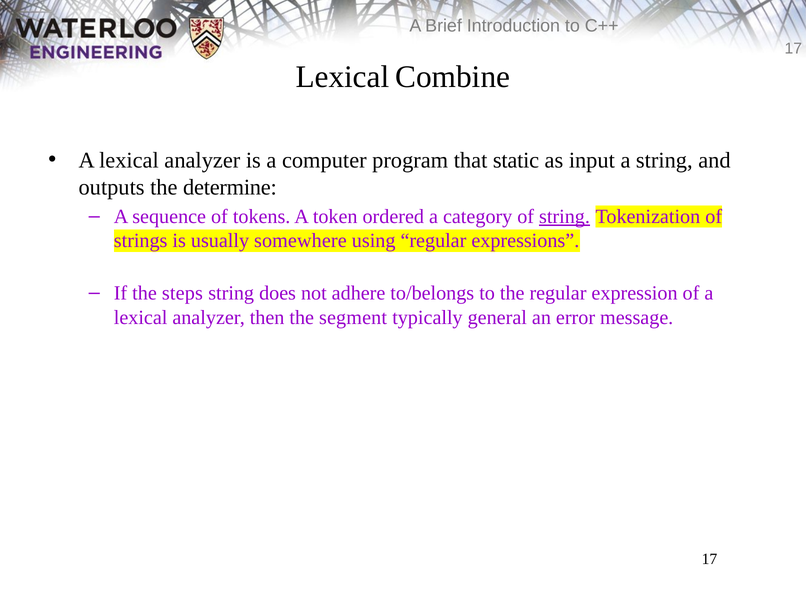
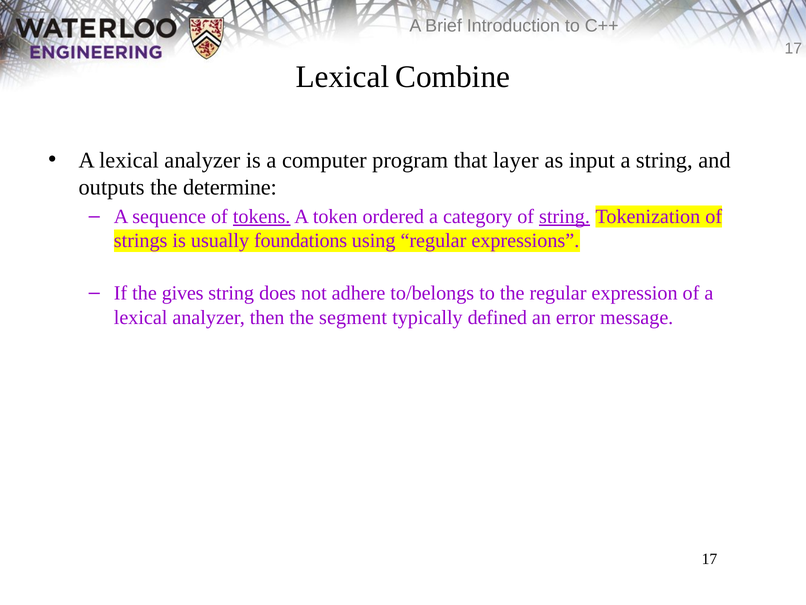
static: static -> layer
tokens underline: none -> present
somewhere: somewhere -> foundations
steps: steps -> gives
general: general -> defined
